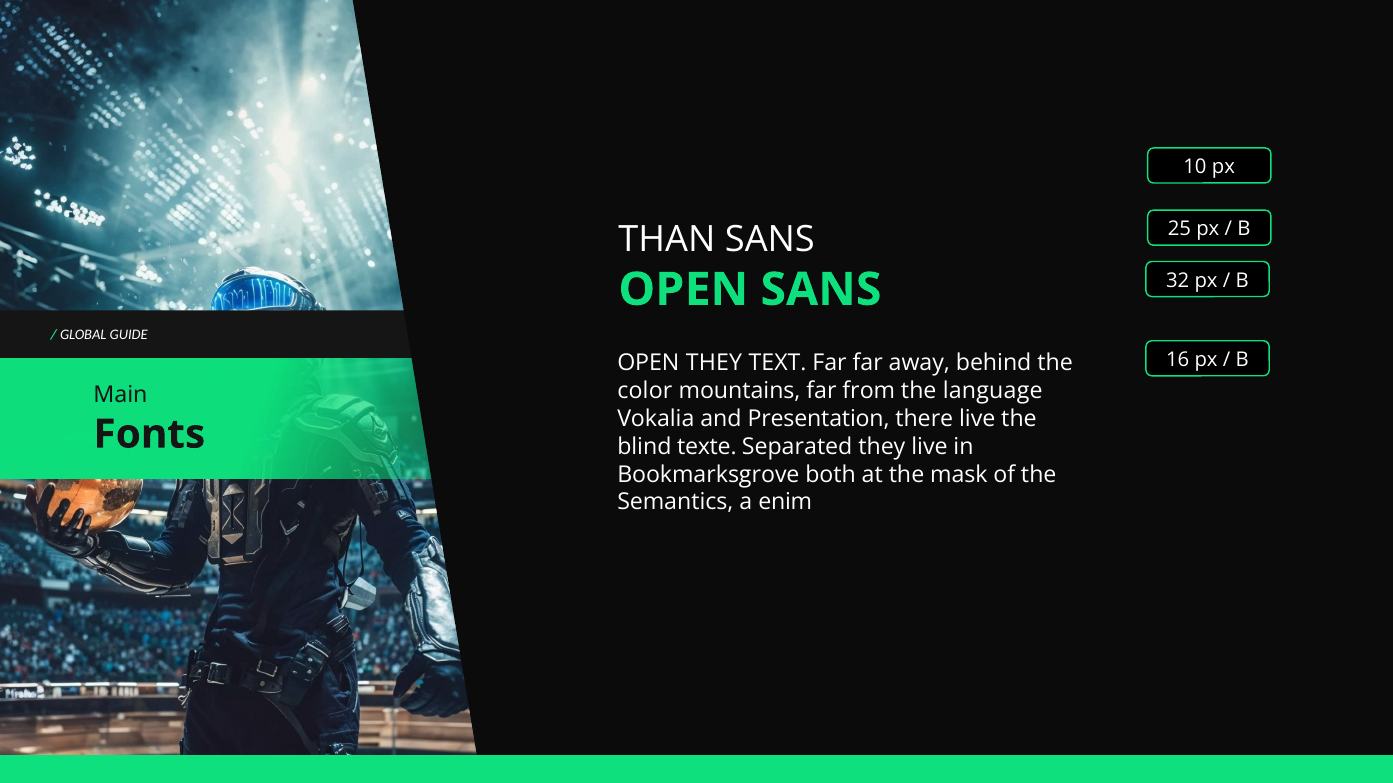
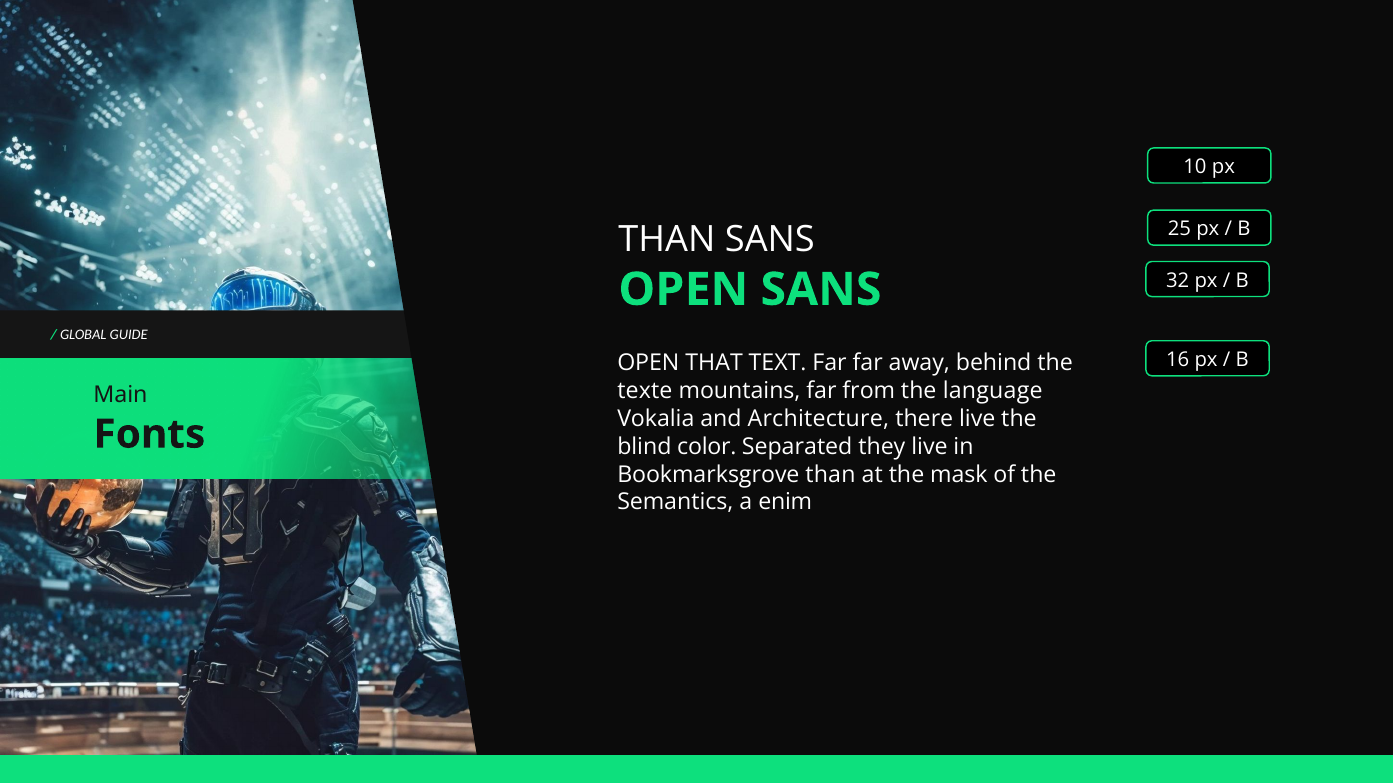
OPEN THEY: THEY -> THAT
color: color -> texte
Presentation: Presentation -> Architecture
texte: texte -> color
Bookmarksgrove both: both -> than
